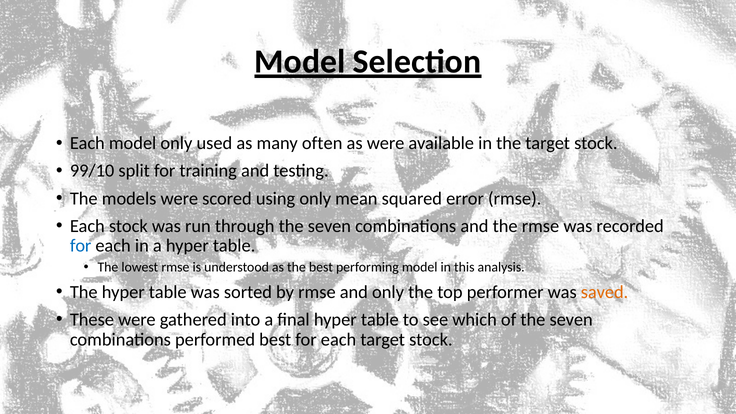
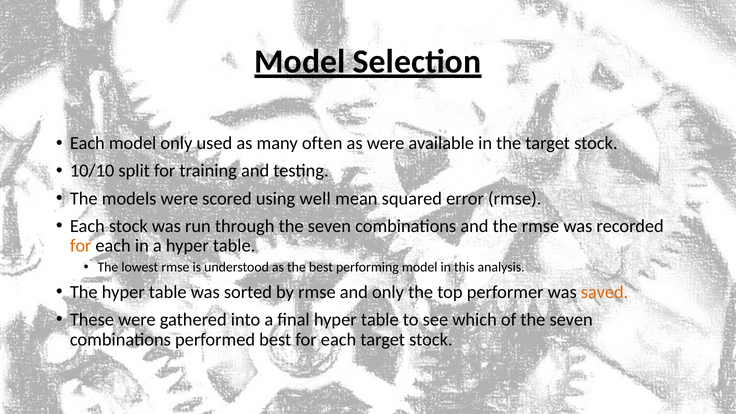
99/10: 99/10 -> 10/10
using only: only -> well
for at (81, 246) colour: blue -> orange
